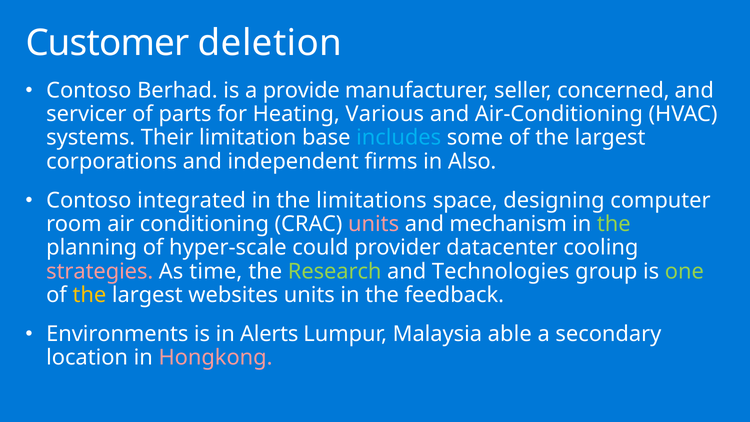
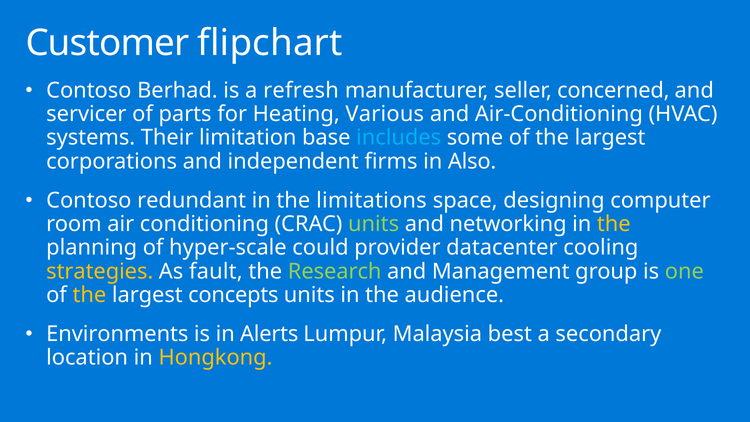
deletion: deletion -> flipchart
provide: provide -> refresh
integrated: integrated -> redundant
units at (374, 224) colour: pink -> light green
mechanism: mechanism -> networking
the at (614, 224) colour: light green -> yellow
strategies colour: pink -> yellow
time: time -> fault
Technologies: Technologies -> Management
websites: websites -> concepts
feedback: feedback -> audience
able: able -> best
Hongkong colour: pink -> yellow
